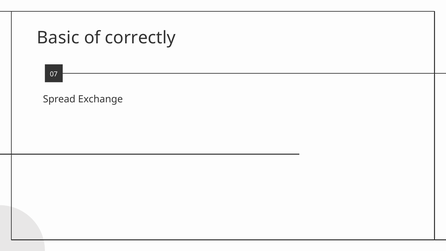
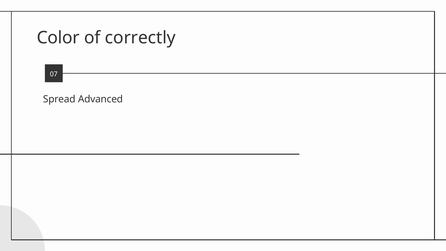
Basic: Basic -> Color
Exchange: Exchange -> Advanced
